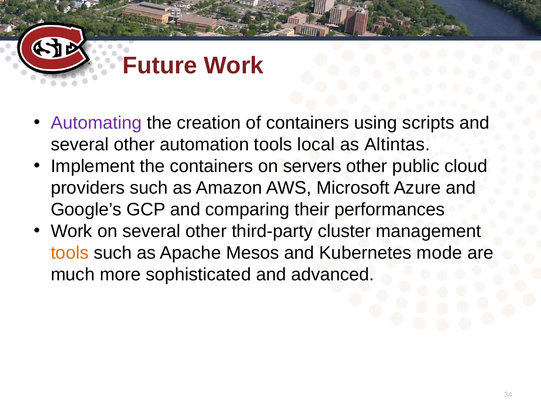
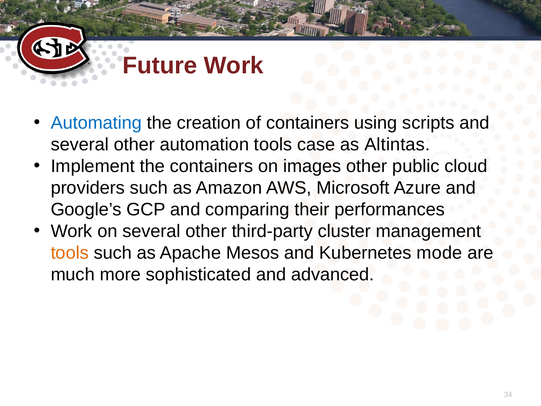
Automating colour: purple -> blue
local: local -> case
servers: servers -> images
